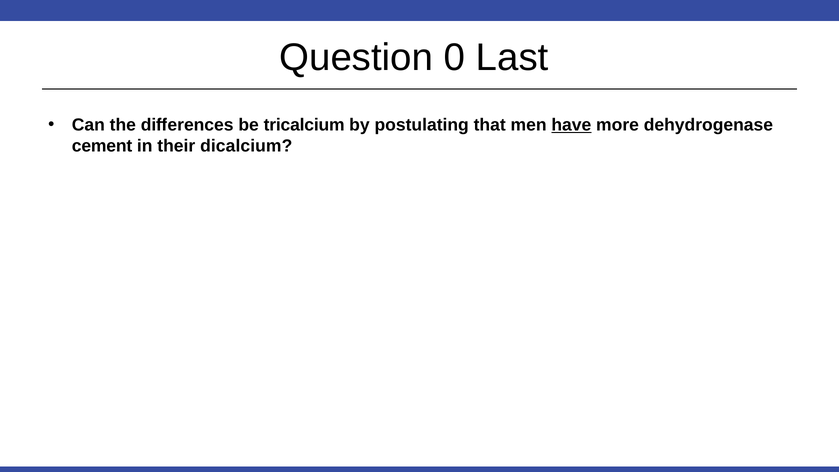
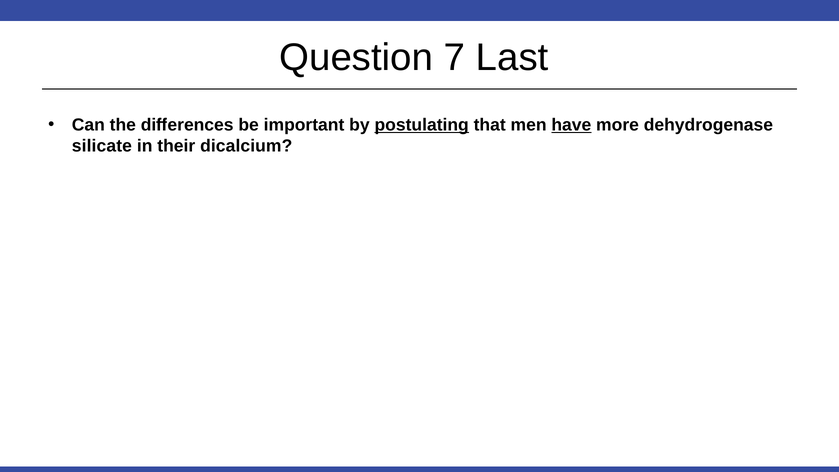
0: 0 -> 7
tricalcium: tricalcium -> important
postulating underline: none -> present
cement: cement -> silicate
